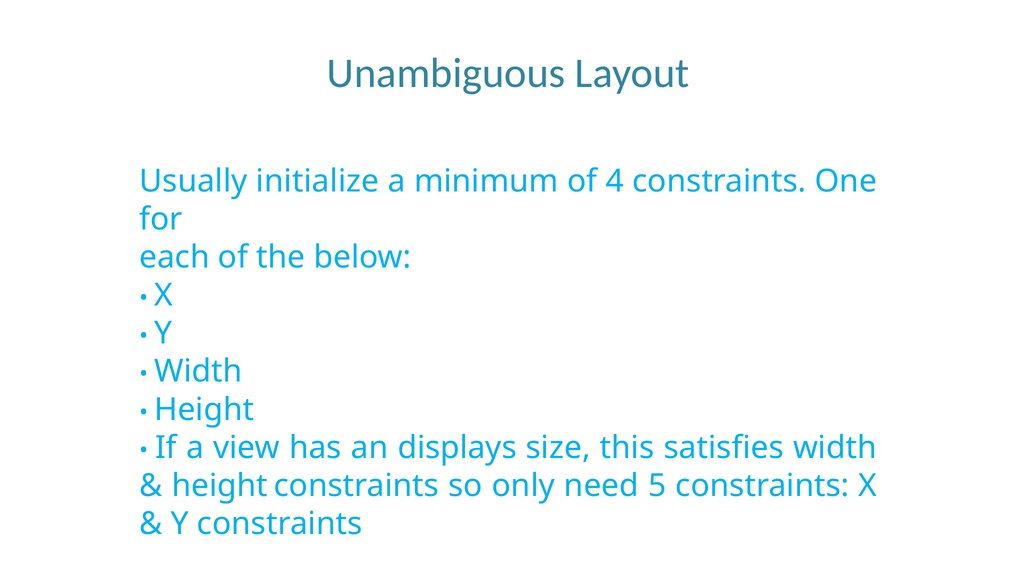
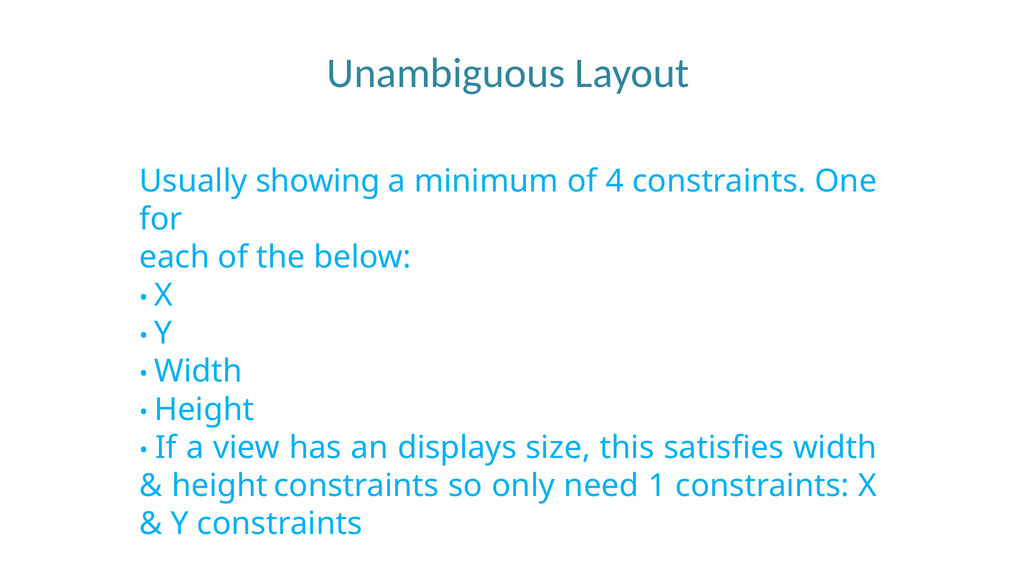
initialize: initialize -> showing
5: 5 -> 1
